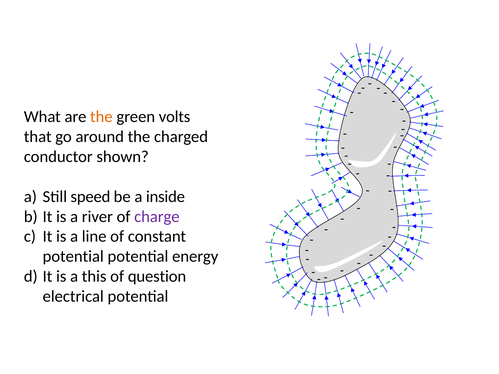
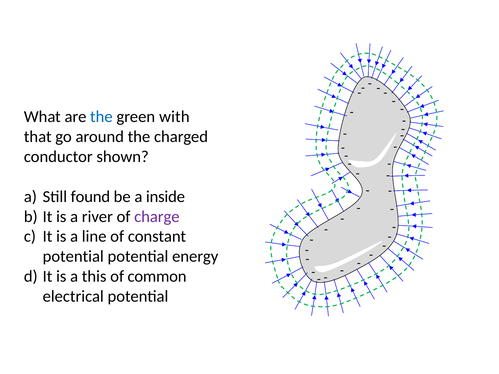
the at (101, 117) colour: orange -> blue
volts: volts -> with
speed: speed -> found
question: question -> common
